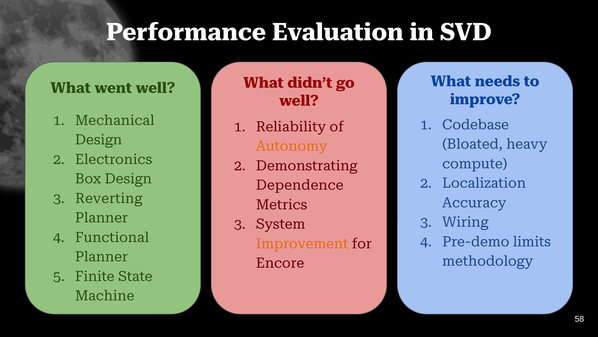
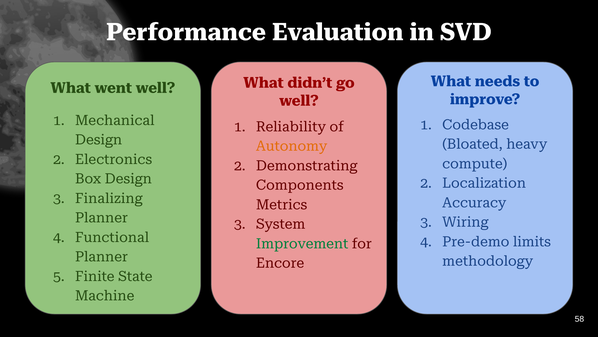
Dependence: Dependence -> Components
Reverting: Reverting -> Finalizing
Improvement colour: orange -> green
